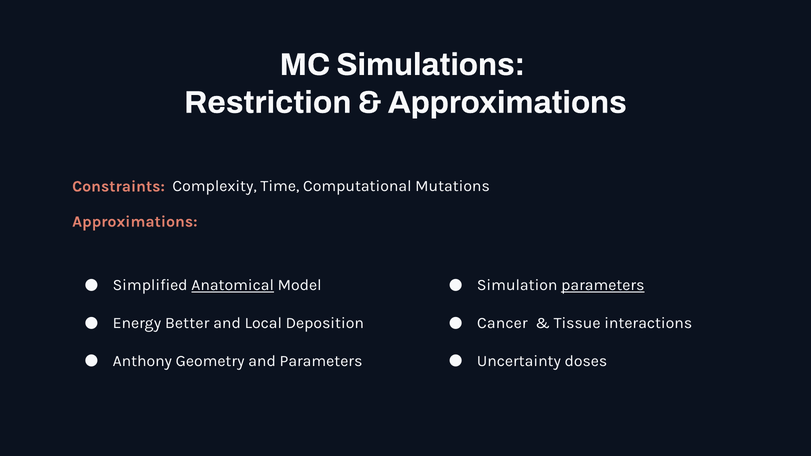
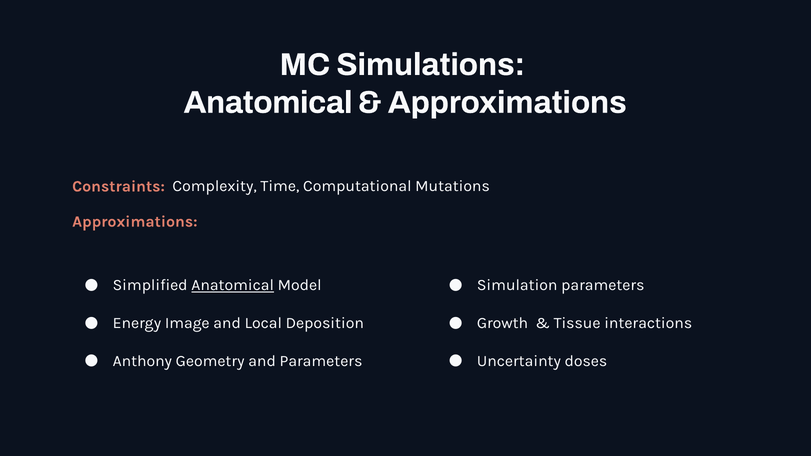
Restriction at (268, 102): Restriction -> Anatomical
parameters at (603, 285) underline: present -> none
Better: Better -> Image
Cancer: Cancer -> Growth
